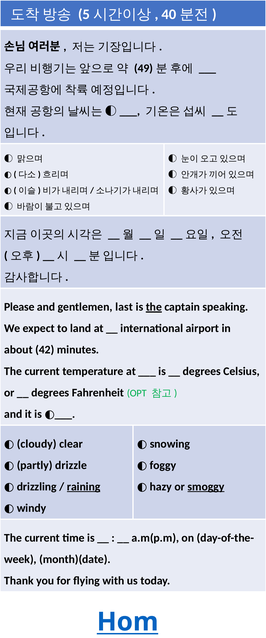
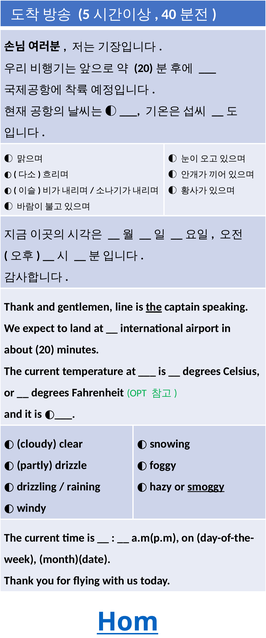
49 at (143, 68): 49 -> 20
Please at (19, 306): Please -> Thank
last: last -> line
about 42: 42 -> 20
raining underline: present -> none
